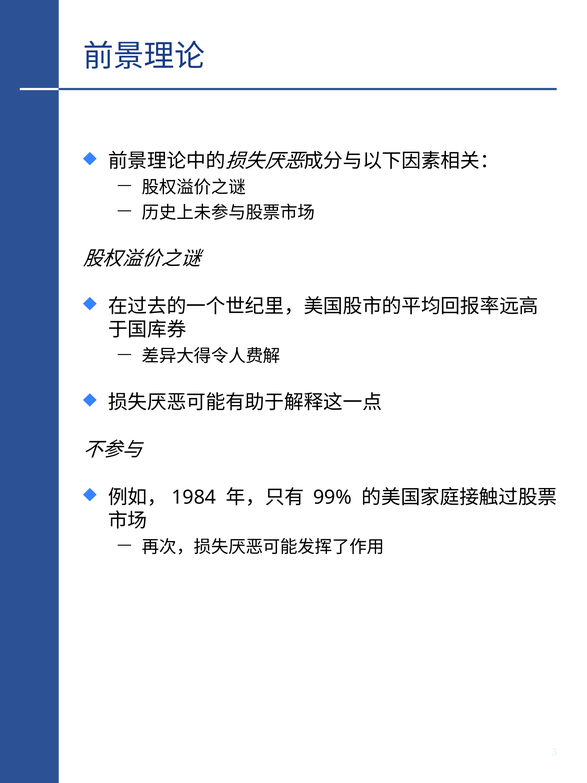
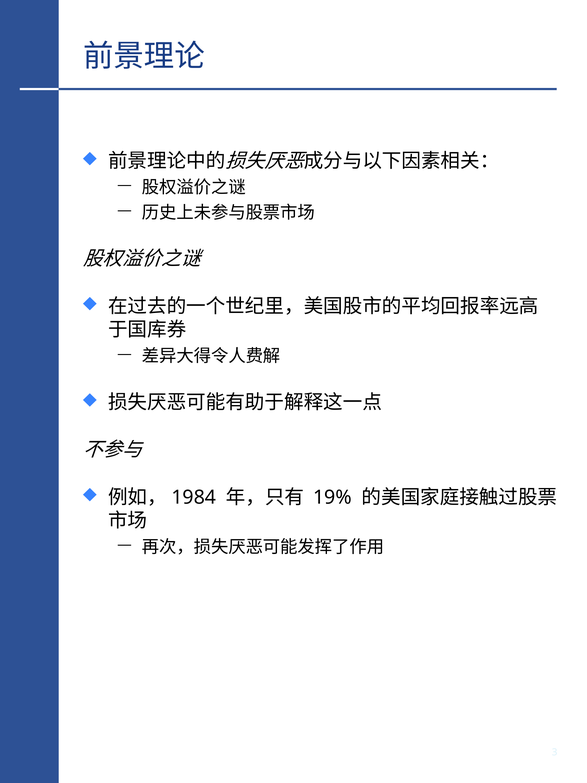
99%: 99% -> 19%
